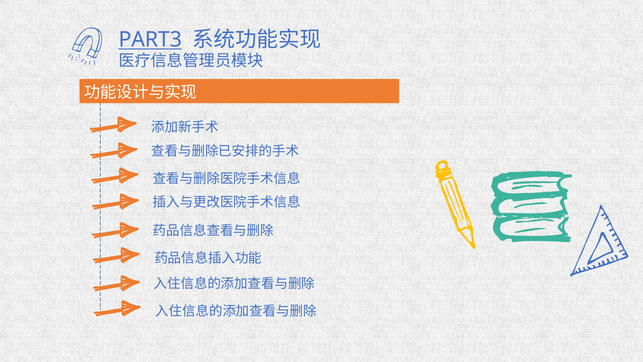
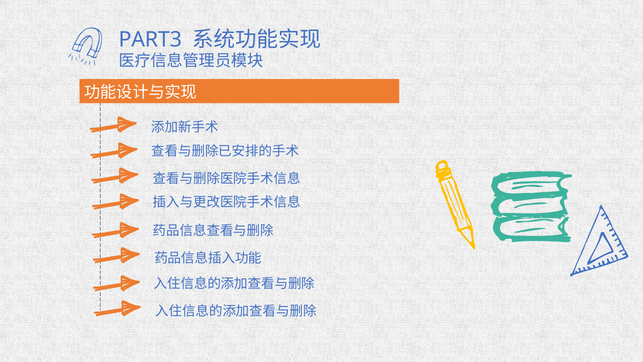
PART3 underline: present -> none
